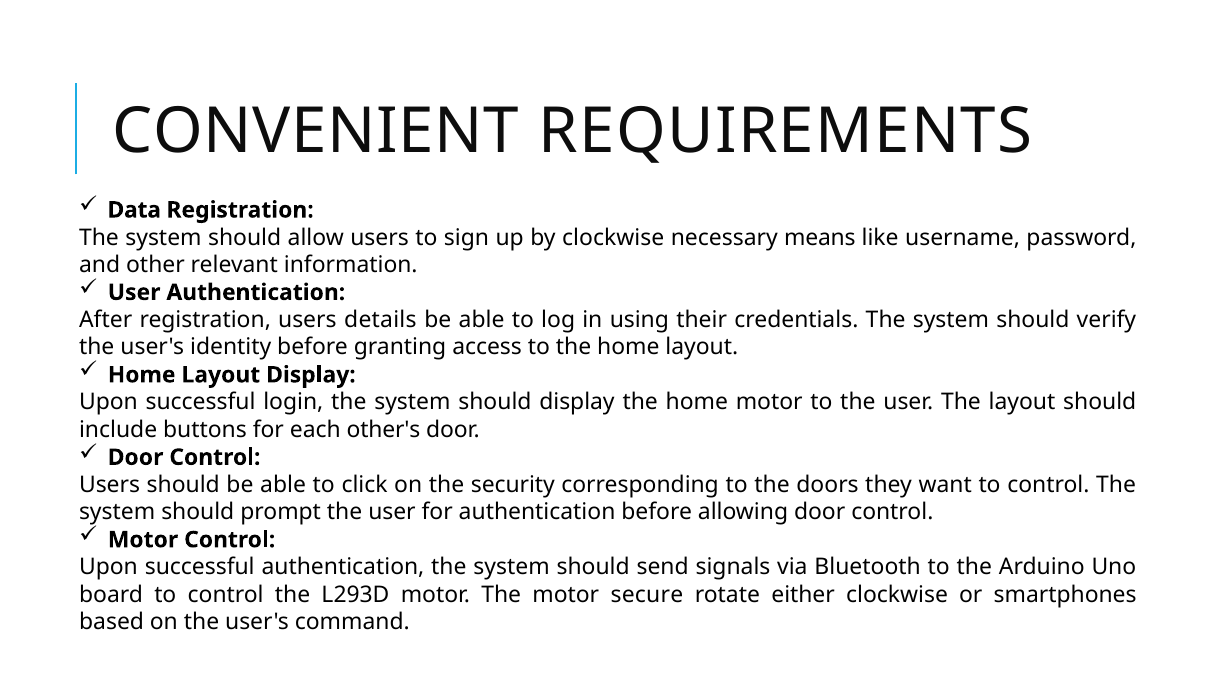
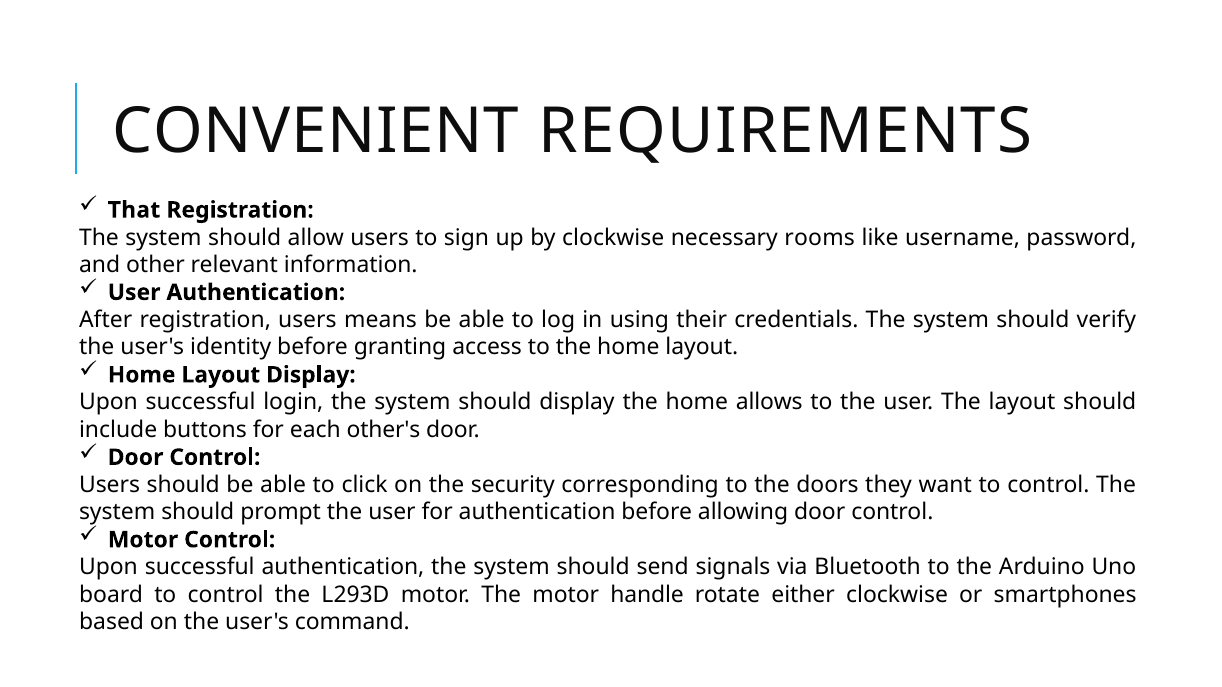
Data: Data -> That
means: means -> rooms
details: details -> means
home motor: motor -> allows
secure: secure -> handle
